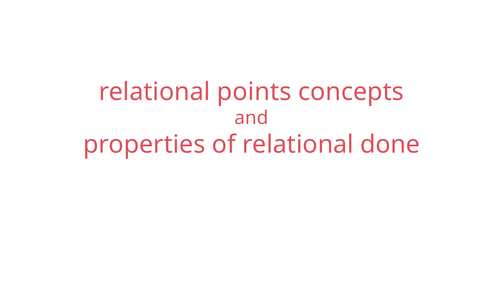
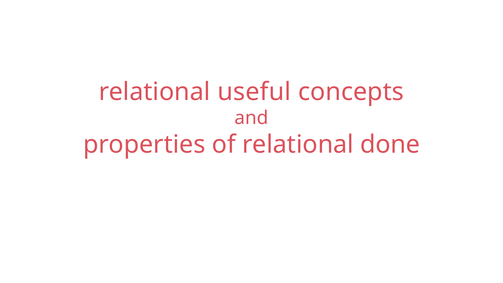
points: points -> useful
